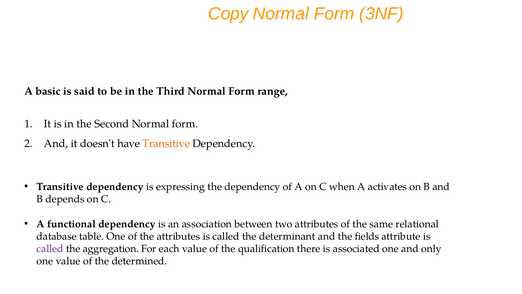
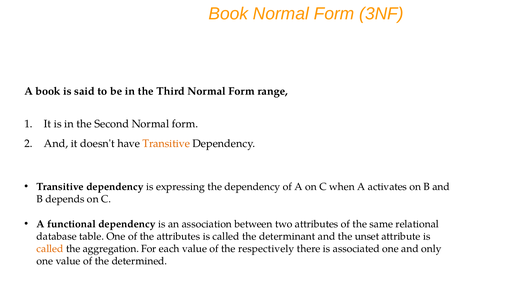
Copy at (228, 14): Copy -> Book
A basic: basic -> book
fields: fields -> unset
called at (50, 248) colour: purple -> orange
qualification: qualification -> respectively
